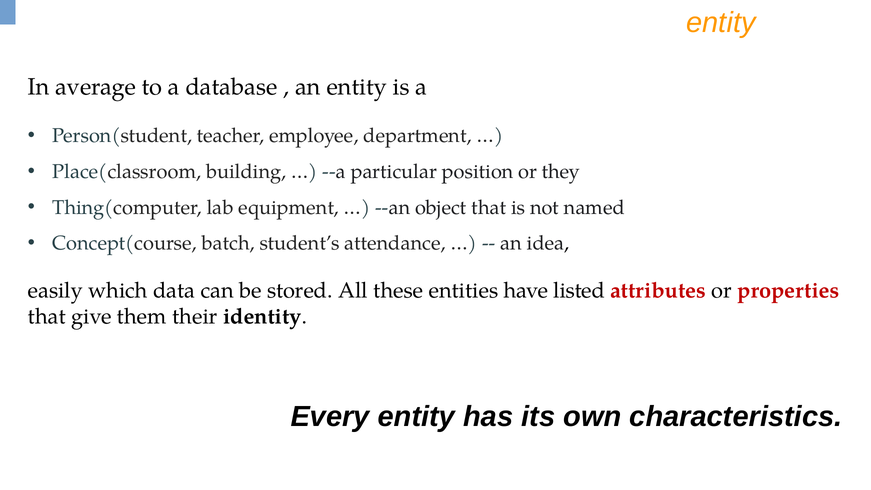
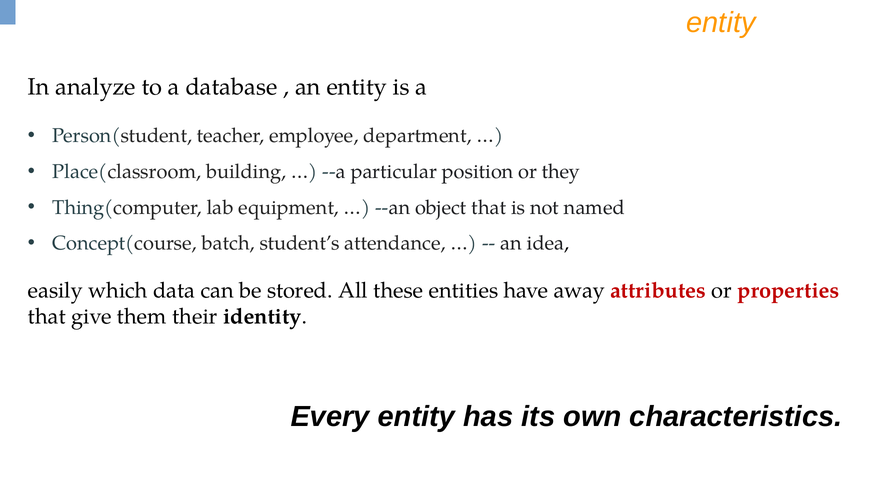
average: average -> analyze
listed: listed -> away
